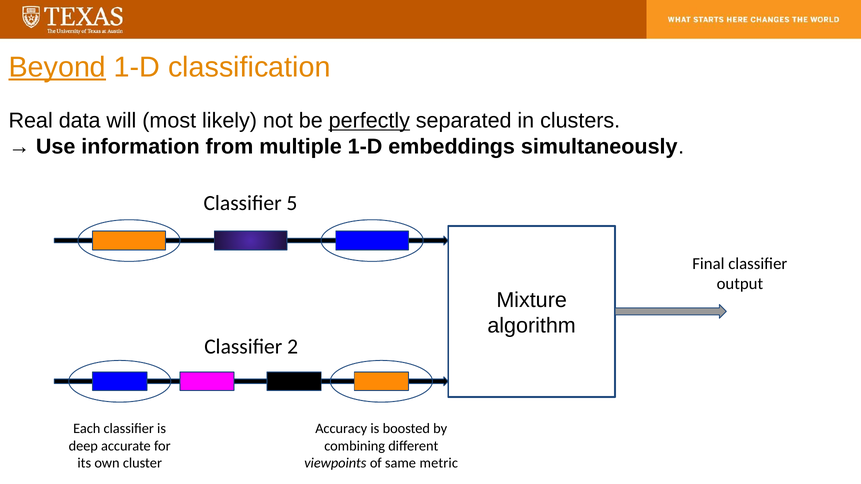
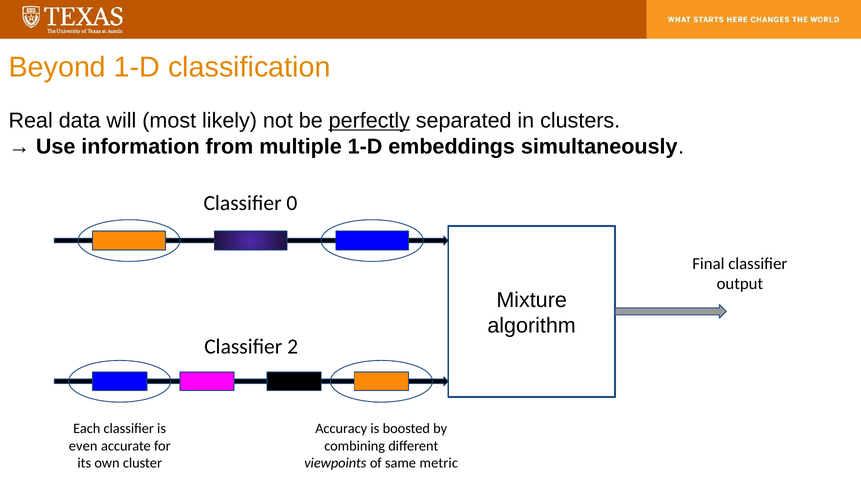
Beyond underline: present -> none
5: 5 -> 0
deep: deep -> even
